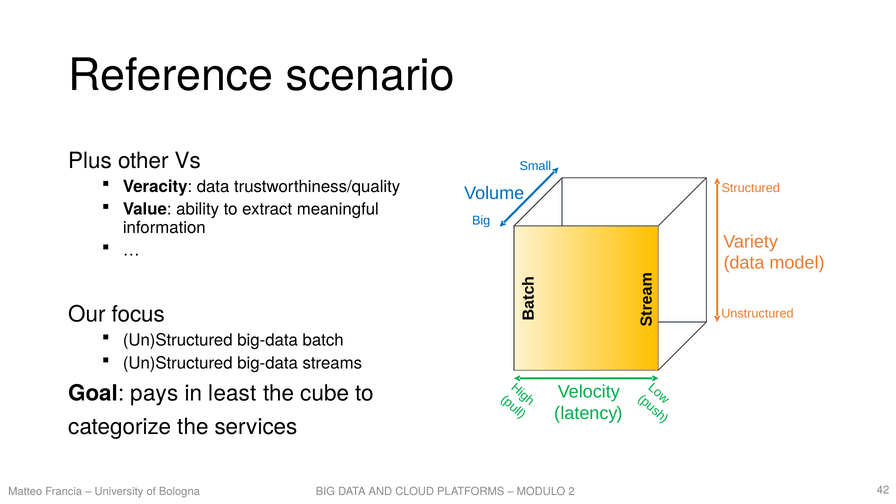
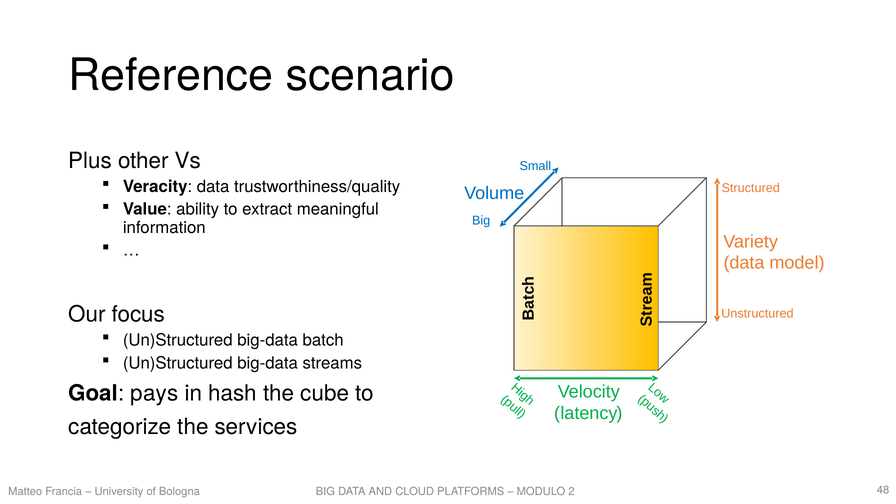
least: least -> hash
42: 42 -> 48
